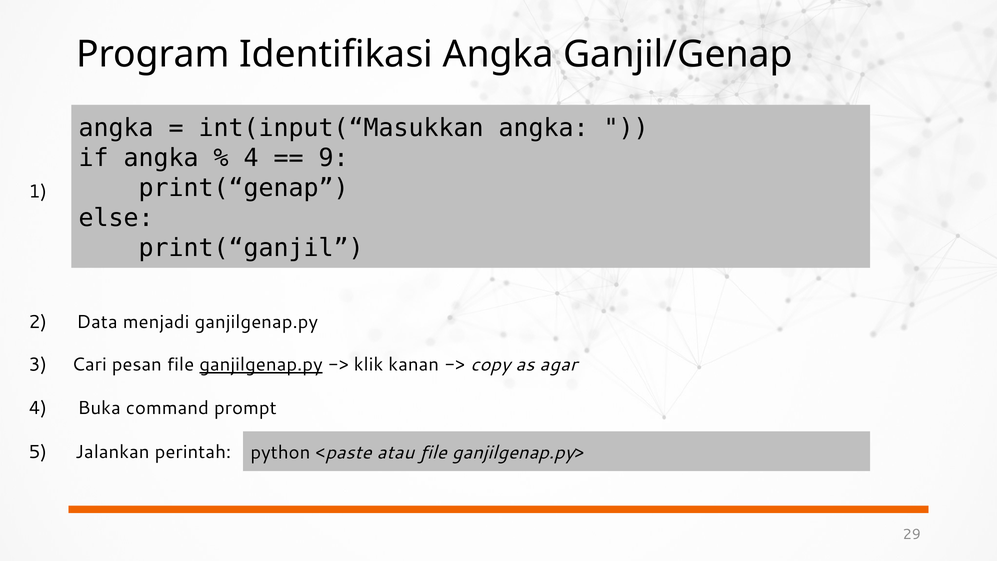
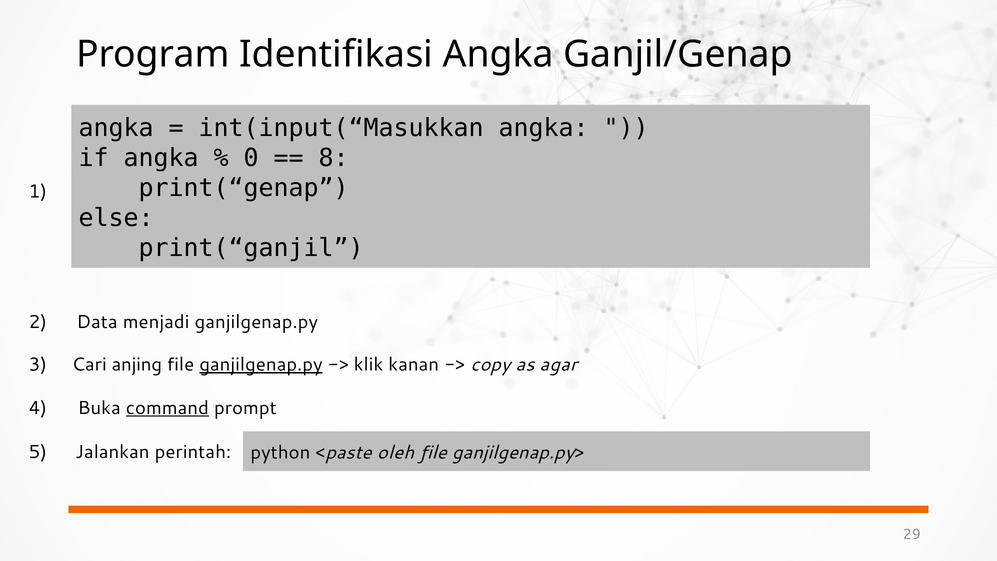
4 at (251, 158): 4 -> 0
9: 9 -> 8
pesan: pesan -> anjing
command underline: none -> present
atau: atau -> oleh
